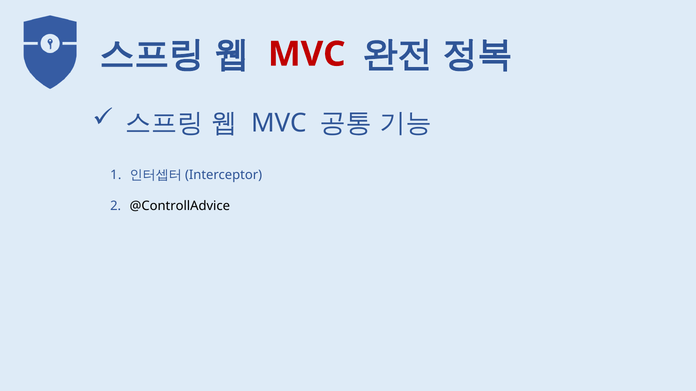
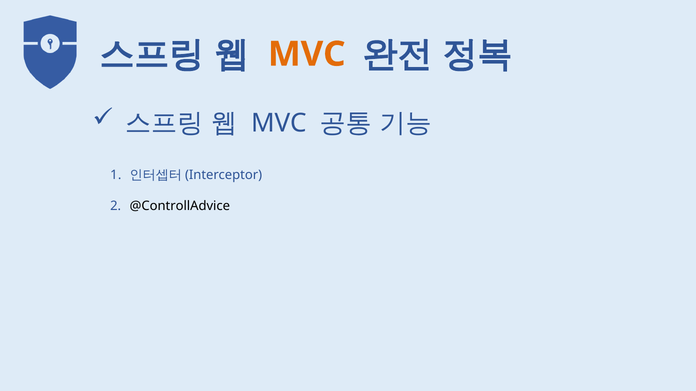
MVC at (307, 54) colour: red -> orange
